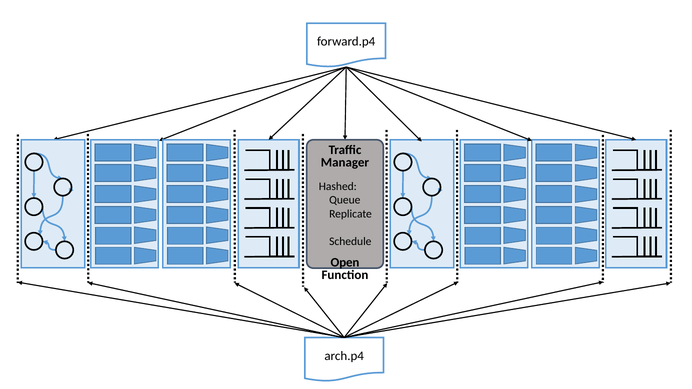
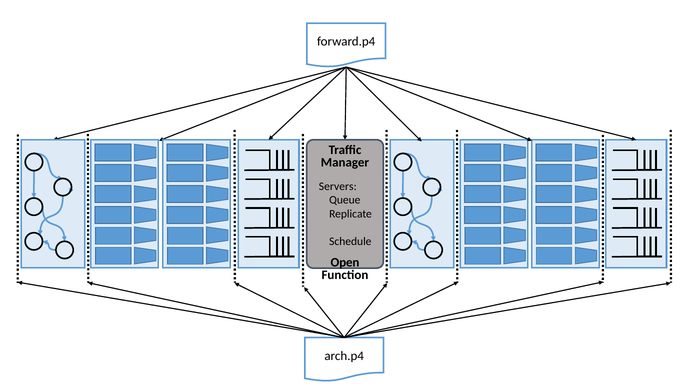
Hashed: Hashed -> Servers
